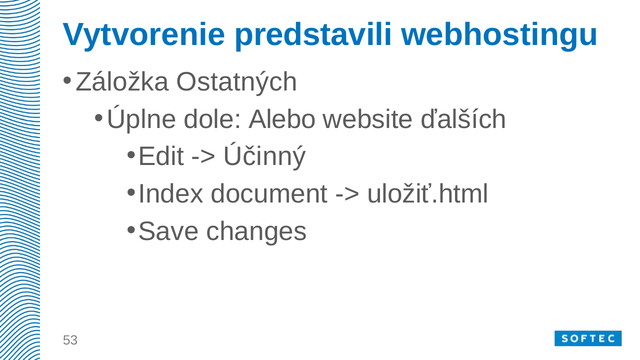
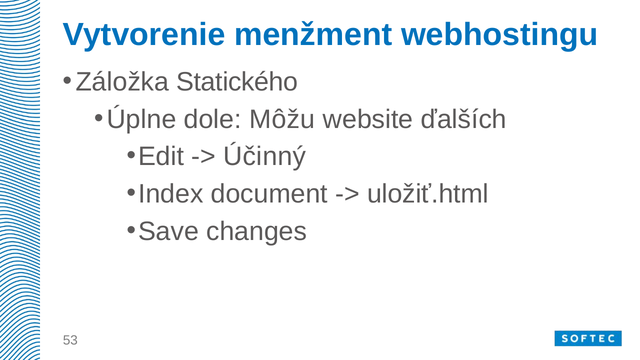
predstavili: predstavili -> menžment
Ostatných: Ostatných -> Statického
Alebo: Alebo -> Môžu
